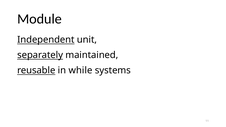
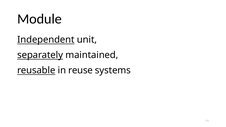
while: while -> reuse
